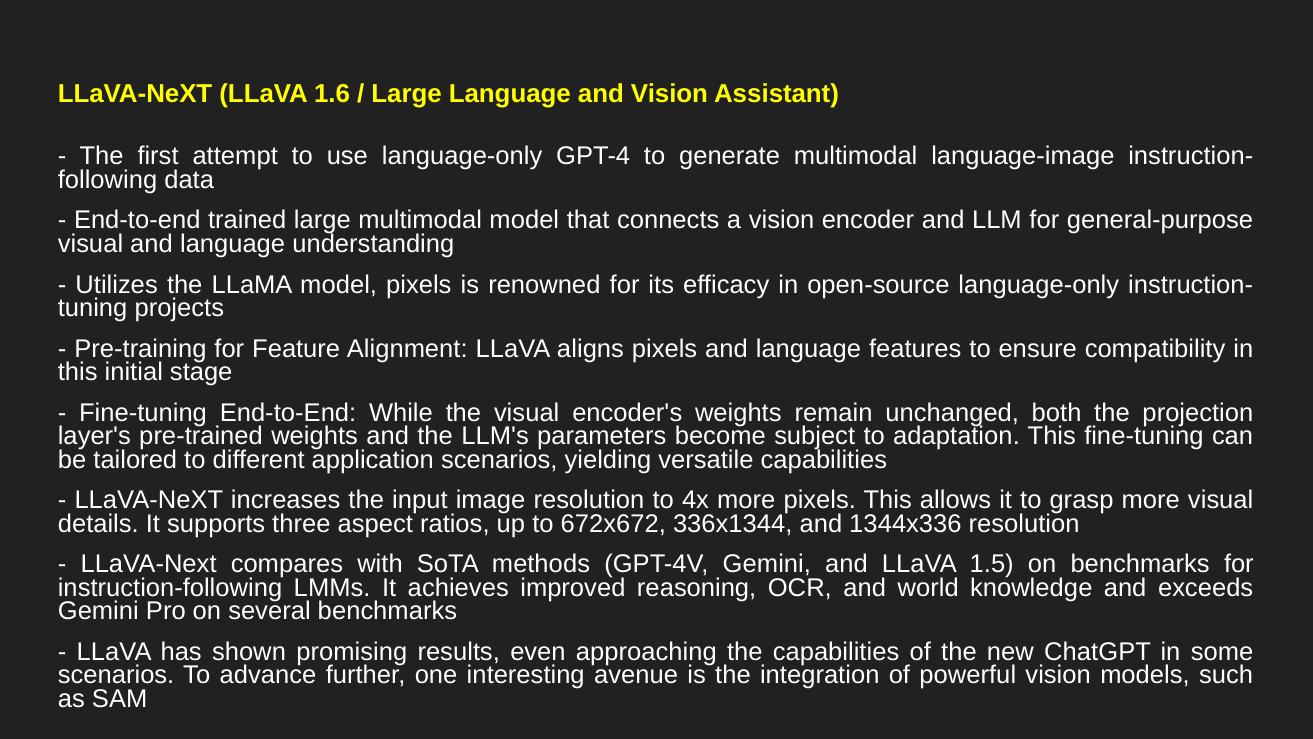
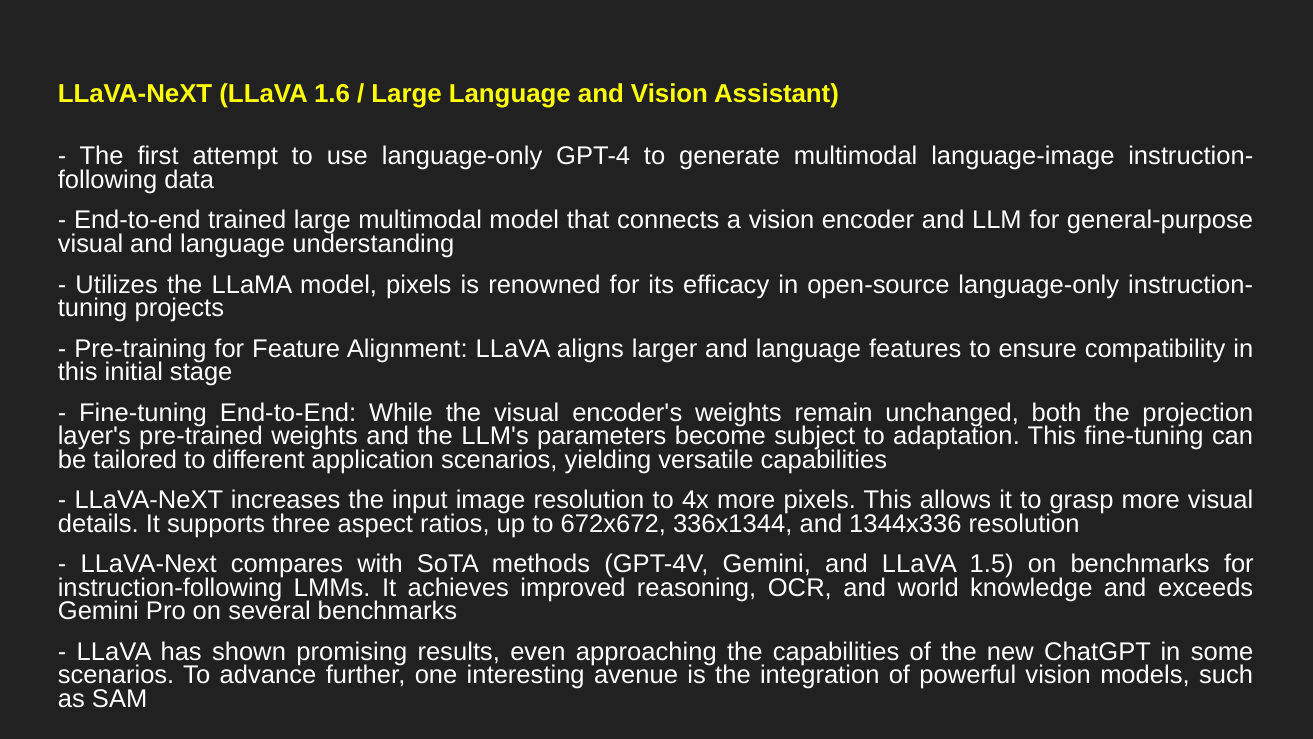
aligns pixels: pixels -> larger
